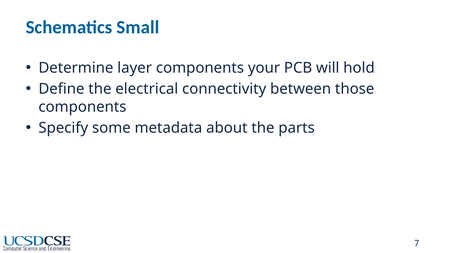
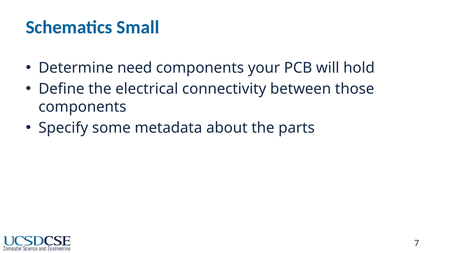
layer: layer -> need
